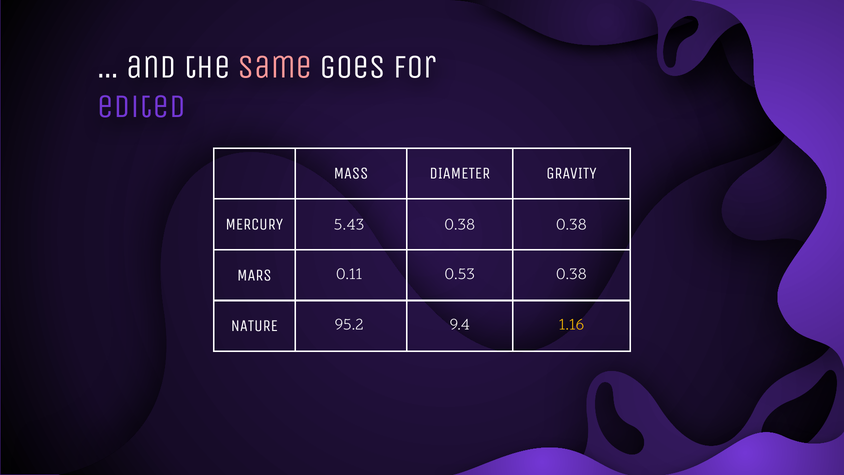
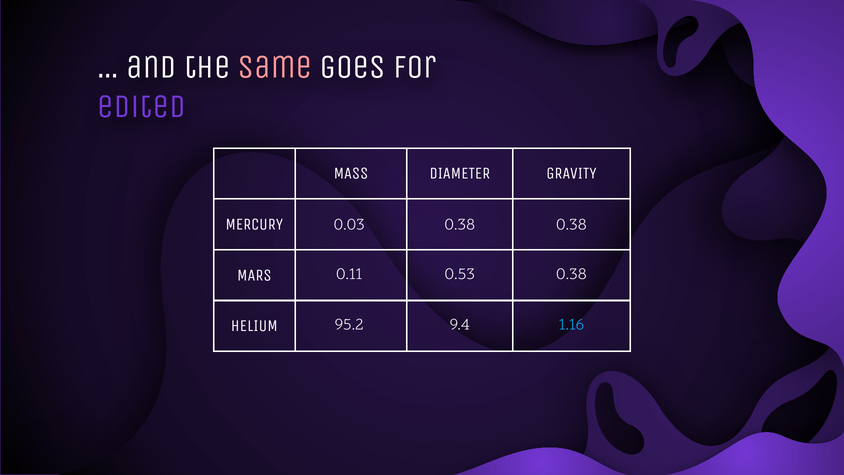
5.43: 5.43 -> 0.03
NATURE: NATURE -> HELIUM
1.16 colour: yellow -> light blue
